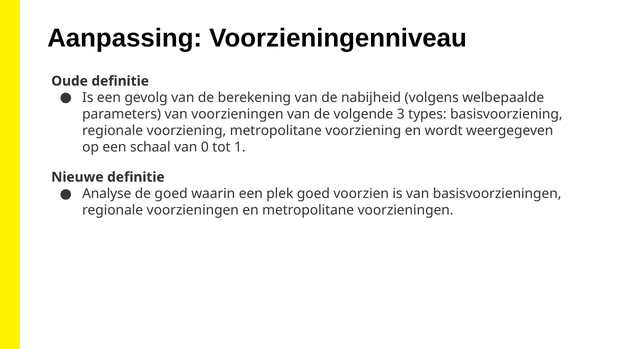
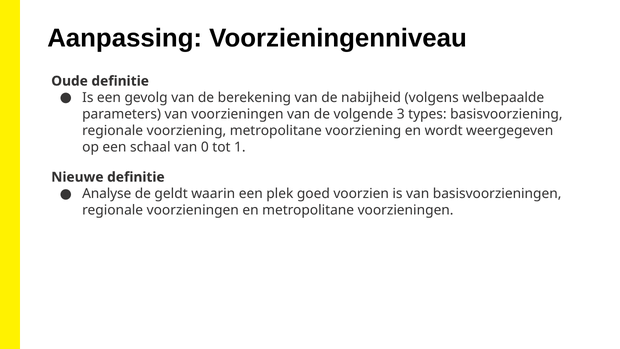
de goed: goed -> geldt
